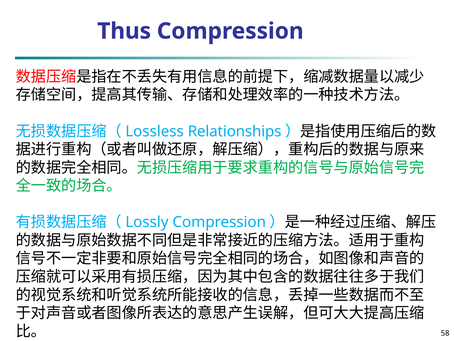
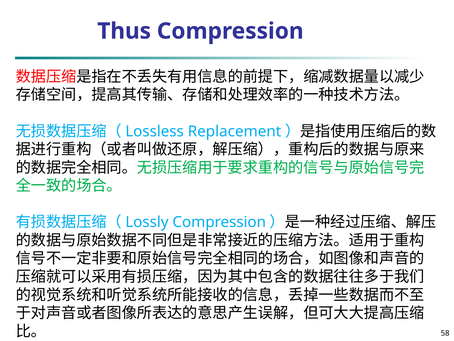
Relationships: Relationships -> Replacement
